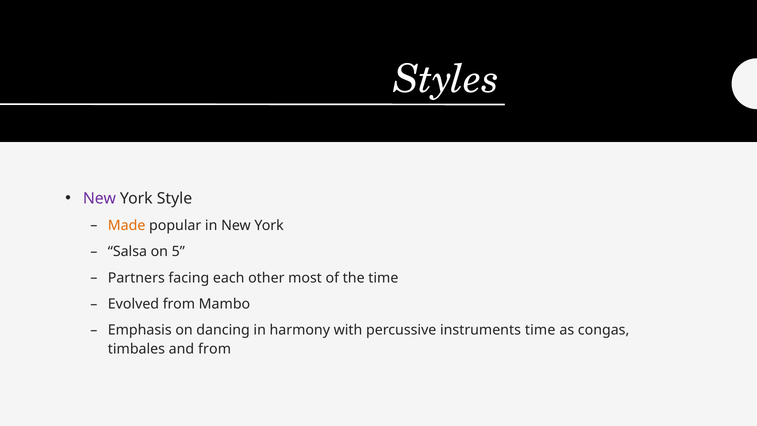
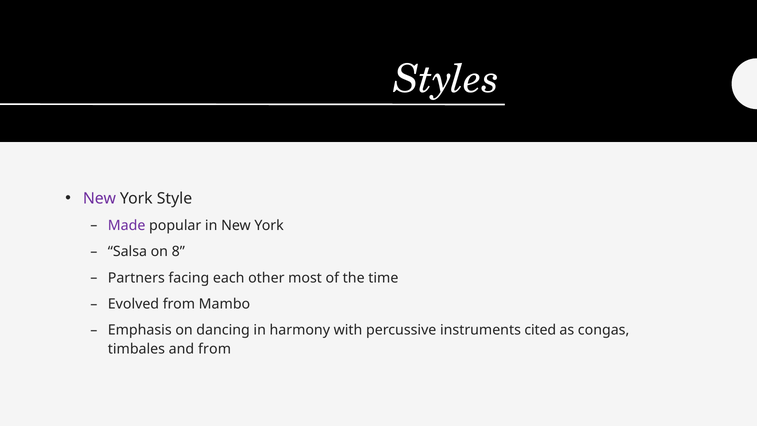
Made colour: orange -> purple
5: 5 -> 8
instruments time: time -> cited
